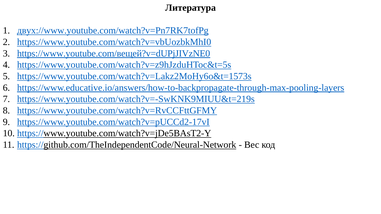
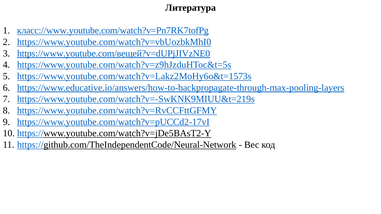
двух://www.youtube.com/watch?v=Pn7RK7tofPg: двух://www.youtube.com/watch?v=Pn7RK7tofPg -> класс://www.youtube.com/watch?v=Pn7RK7tofPg
